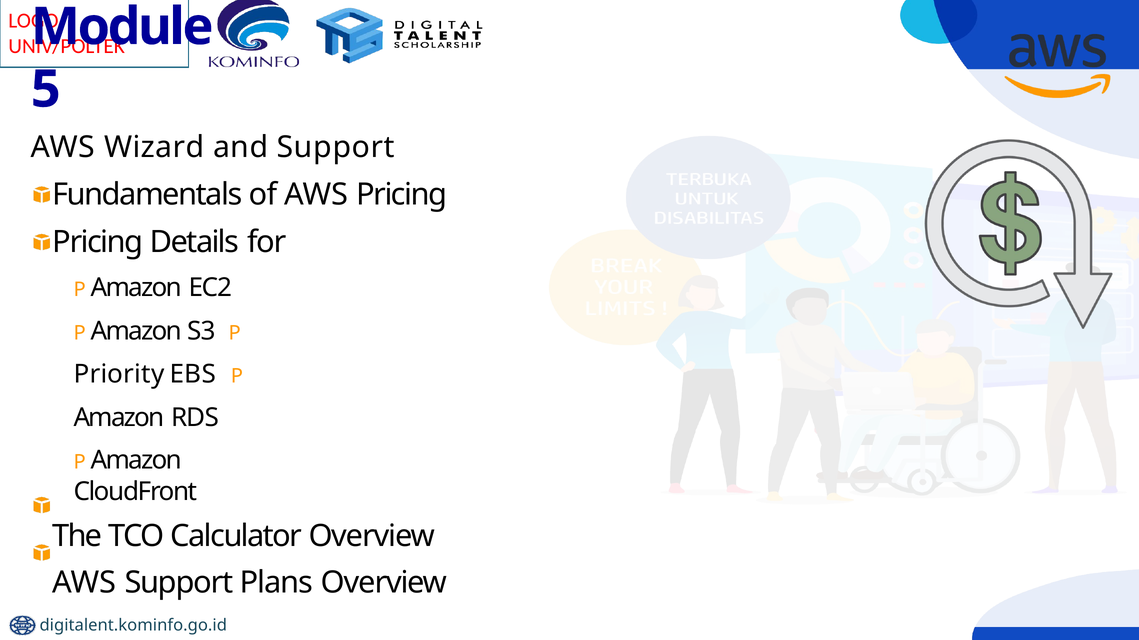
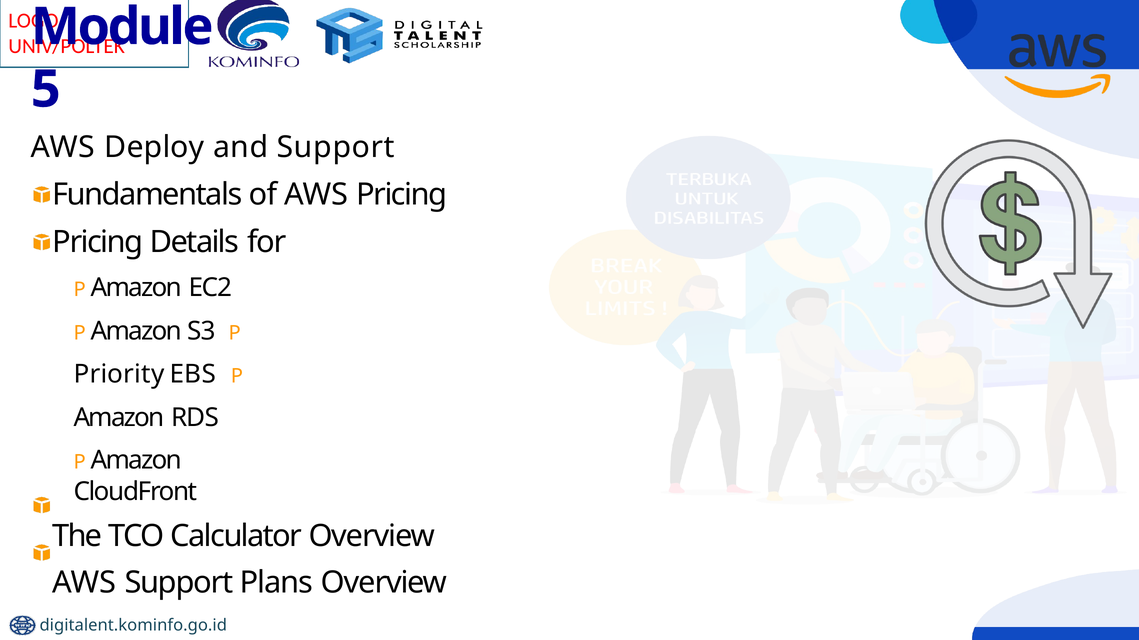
Wizard: Wizard -> Deploy
